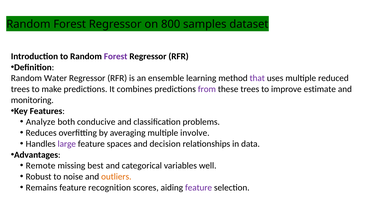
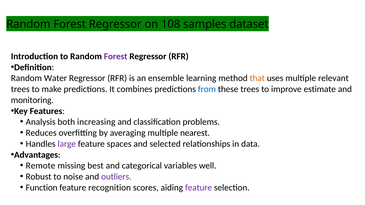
800: 800 -> 108
that colour: purple -> orange
reduced: reduced -> relevant
from colour: purple -> blue
Analyze: Analyze -> Analysis
conducive: conducive -> increasing
involve: involve -> nearest
decision: decision -> selected
outliers colour: orange -> purple
Remains: Remains -> Function
